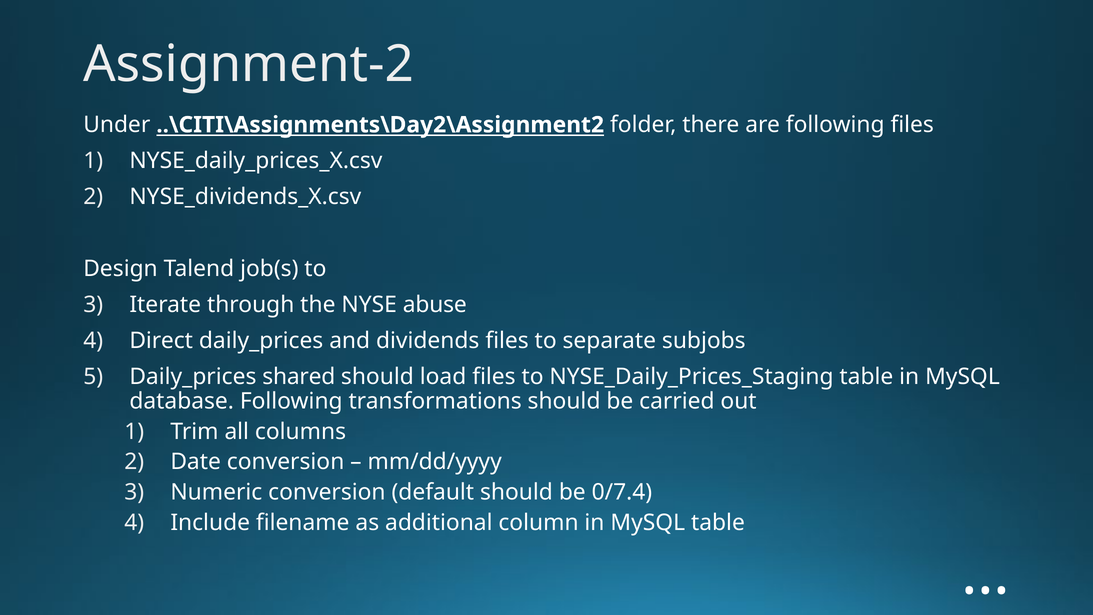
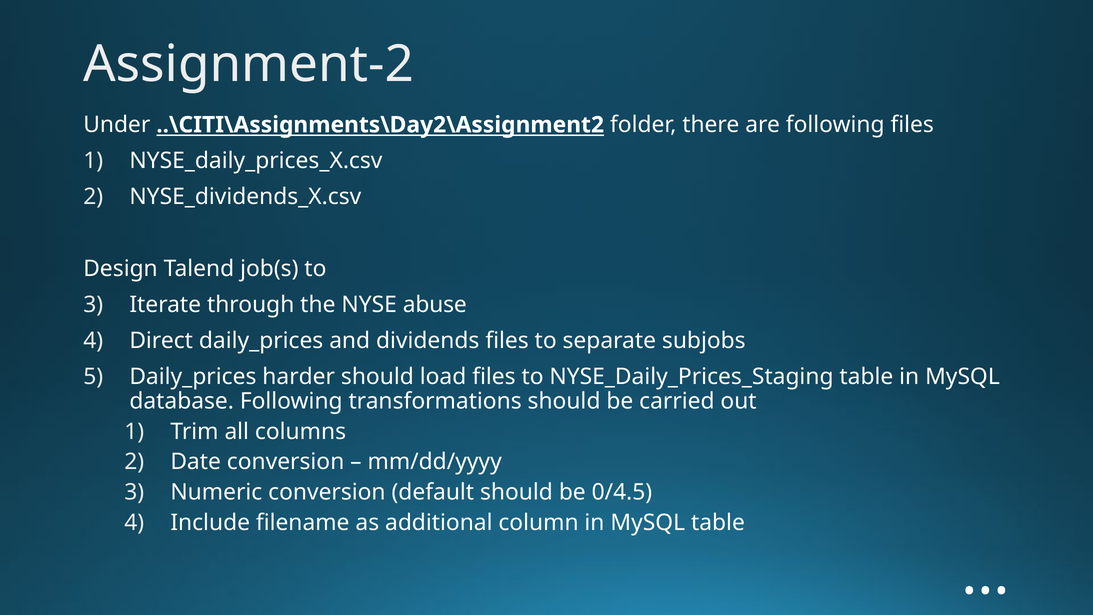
shared: shared -> harder
0/7.4: 0/7.4 -> 0/4.5
